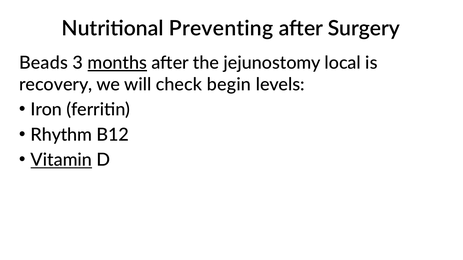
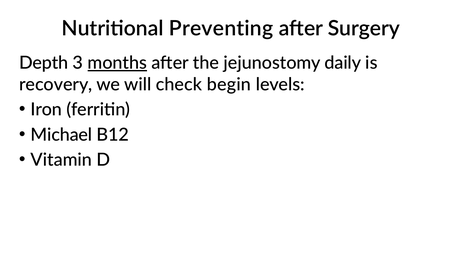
Beads: Beads -> Depth
local: local -> daily
Rhythm: Rhythm -> Michael
Vitamin underline: present -> none
